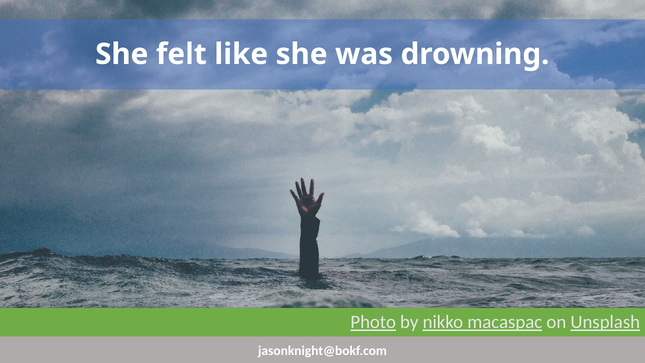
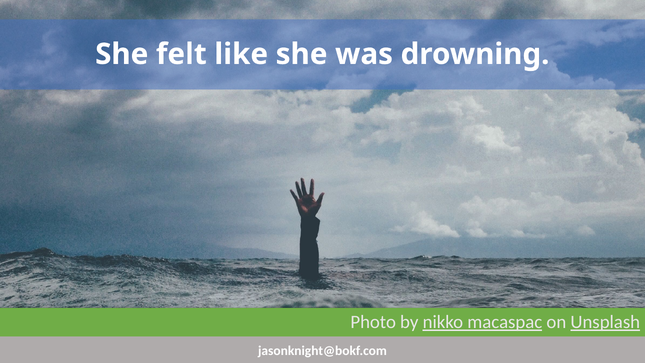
Photo underline: present -> none
